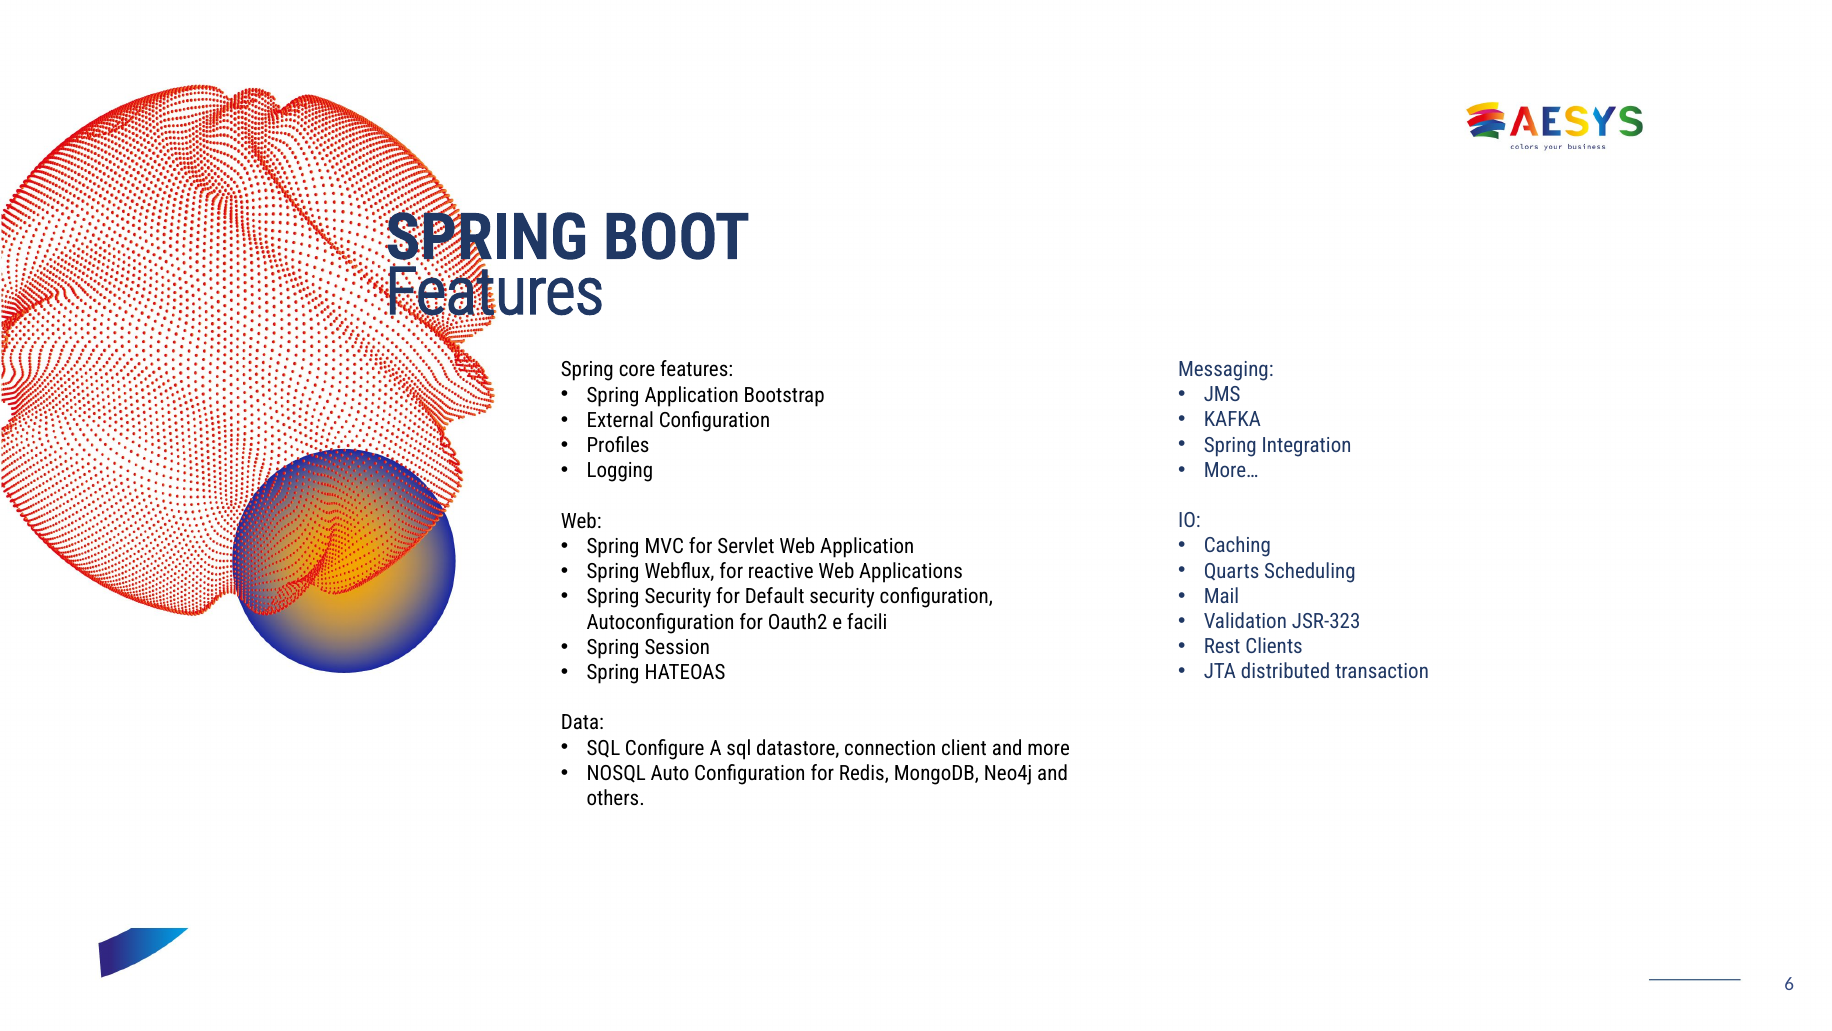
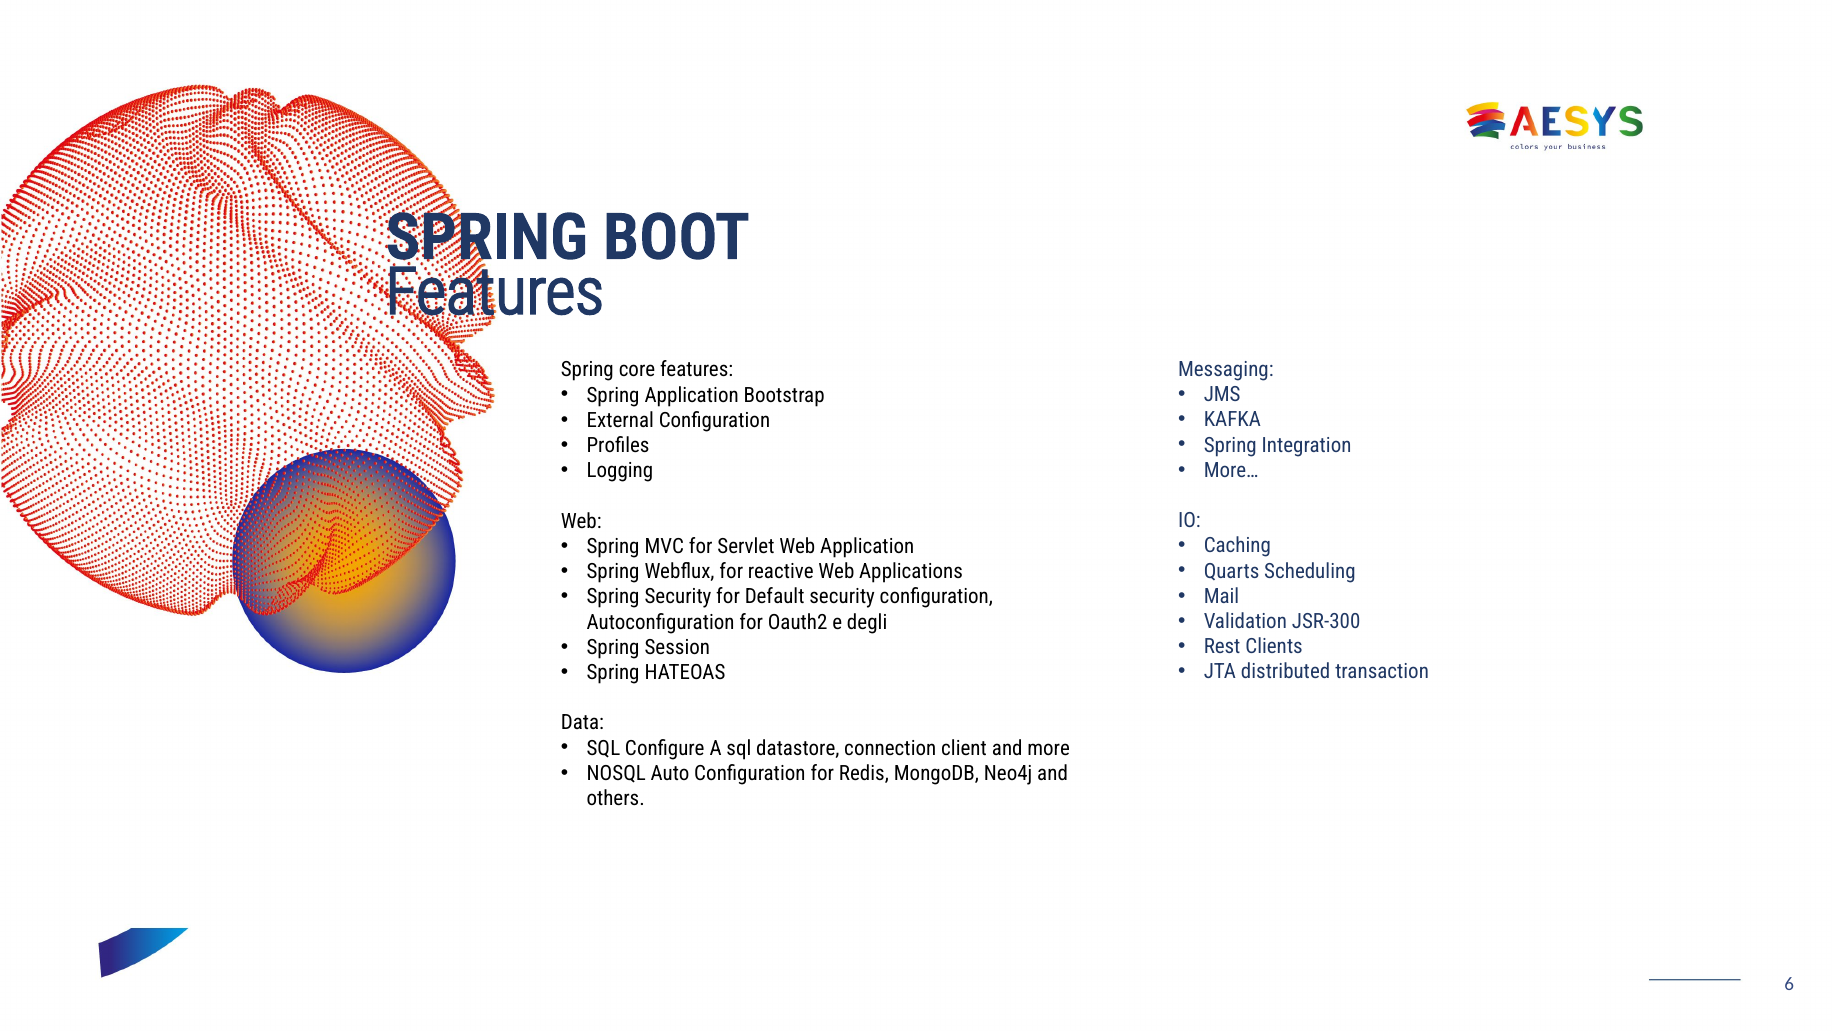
JSR-323: JSR-323 -> JSR-300
facili: facili -> degli
